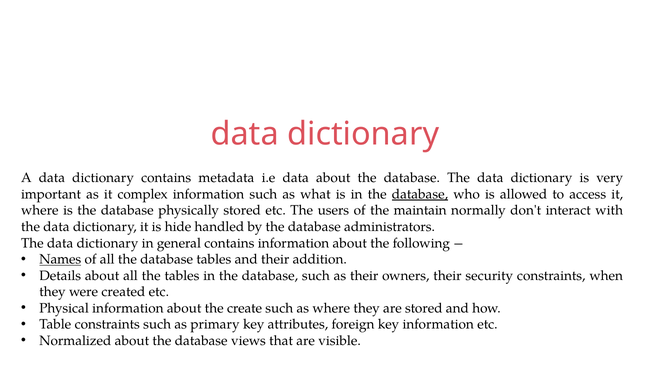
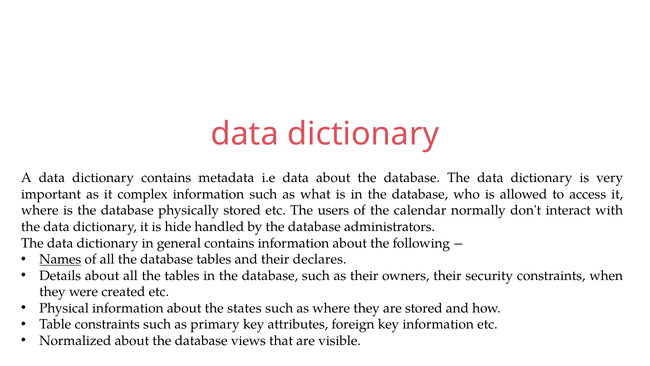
database at (420, 194) underline: present -> none
maintain: maintain -> calendar
addition: addition -> declares
create: create -> states
